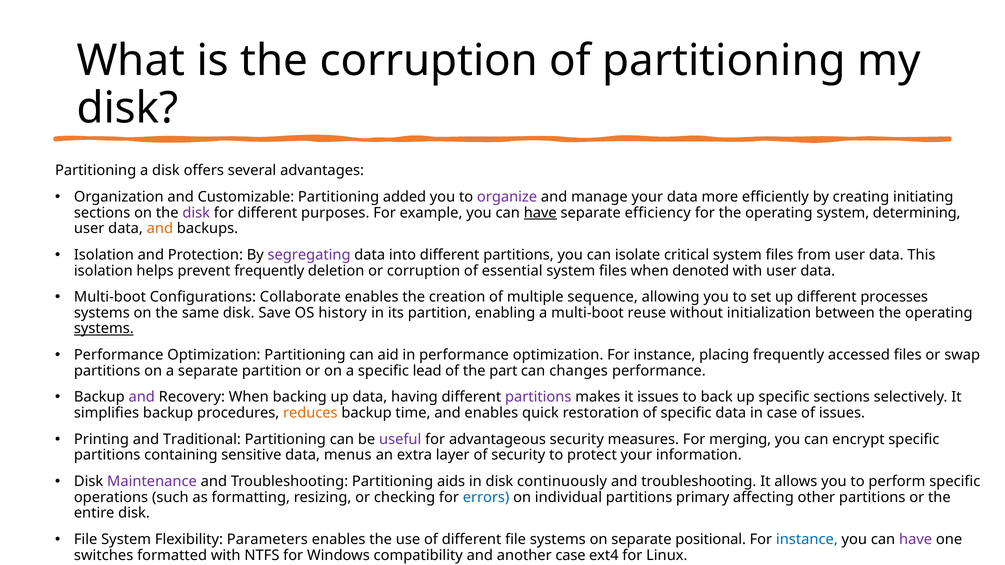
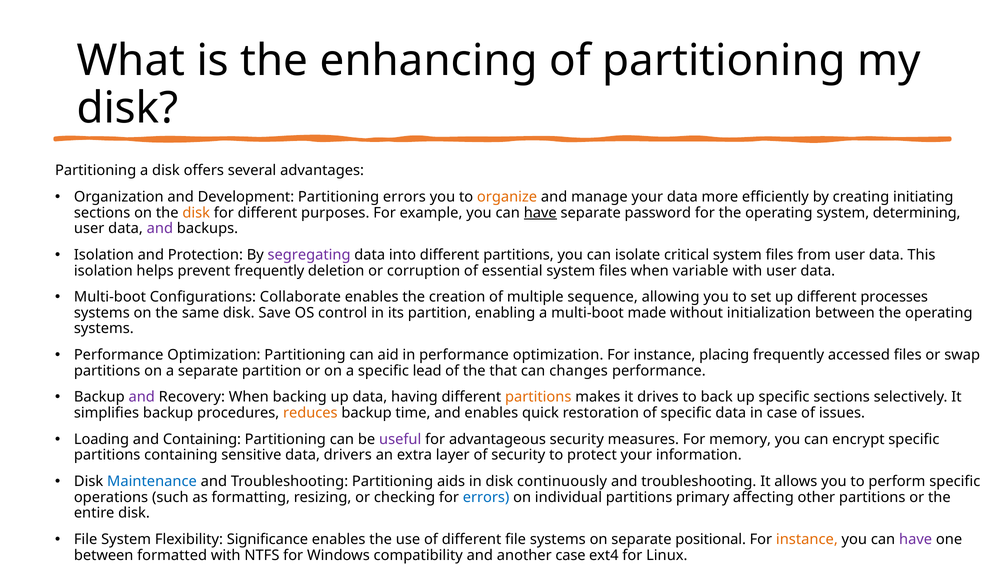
the corruption: corruption -> enhancing
Customizable: Customizable -> Development
Partitioning added: added -> errors
organize colour: purple -> orange
disk at (196, 213) colour: purple -> orange
efficiency: efficiency -> password
and at (160, 229) colour: orange -> purple
denoted: denoted -> variable
history: history -> control
reuse: reuse -> made
systems at (104, 329) underline: present -> none
part: part -> that
partitions at (538, 397) colour: purple -> orange
it issues: issues -> drives
Printing: Printing -> Loading
and Traditional: Traditional -> Containing
merging: merging -> memory
menus: menus -> drivers
Maintenance colour: purple -> blue
Parameters: Parameters -> Significance
instance at (807, 540) colour: blue -> orange
switches at (104, 556): switches -> between
